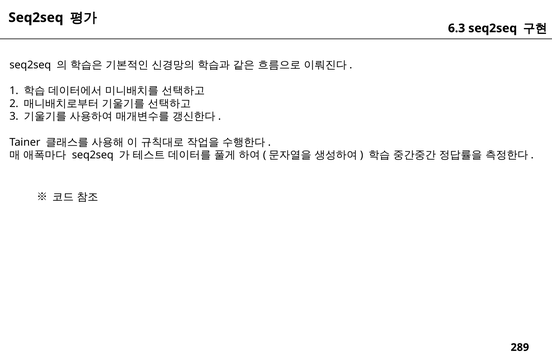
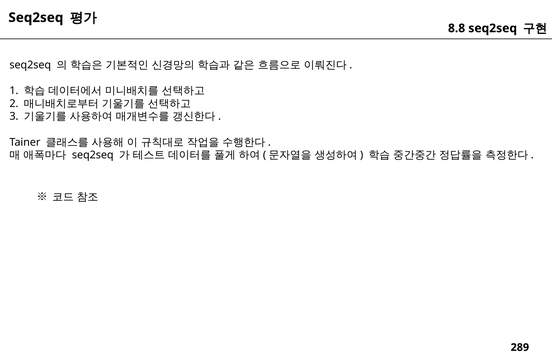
6.3: 6.3 -> 8.8
